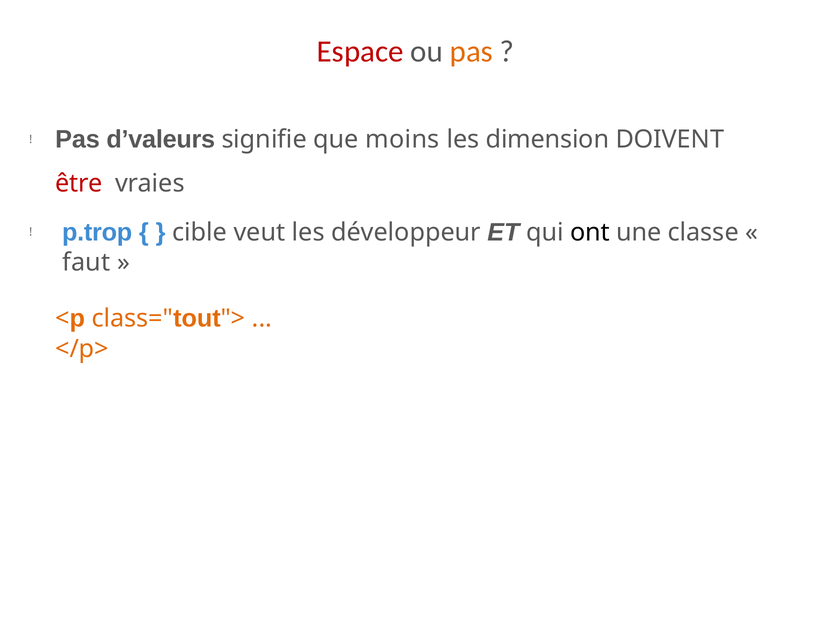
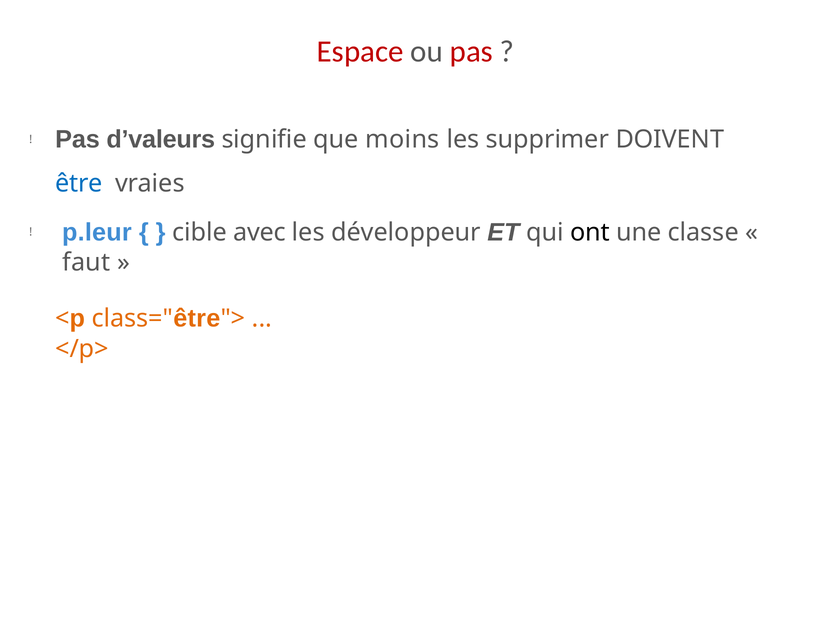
pas at (471, 52) colour: orange -> red
dimension: dimension -> supprimer
être at (79, 183) colour: red -> blue
p.trop: p.trop -> p.leur
veut: veut -> avec
tout at (197, 319): tout -> être
